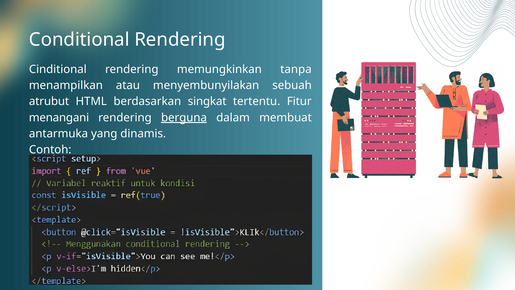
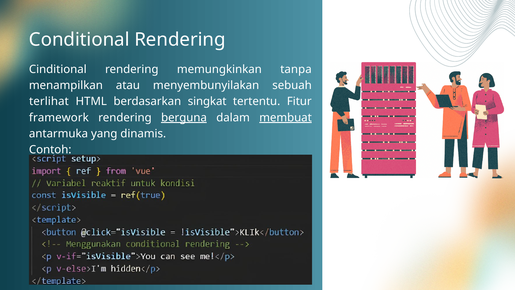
atrubut: atrubut -> terlihat
menangani: menangani -> framework
membuat underline: none -> present
